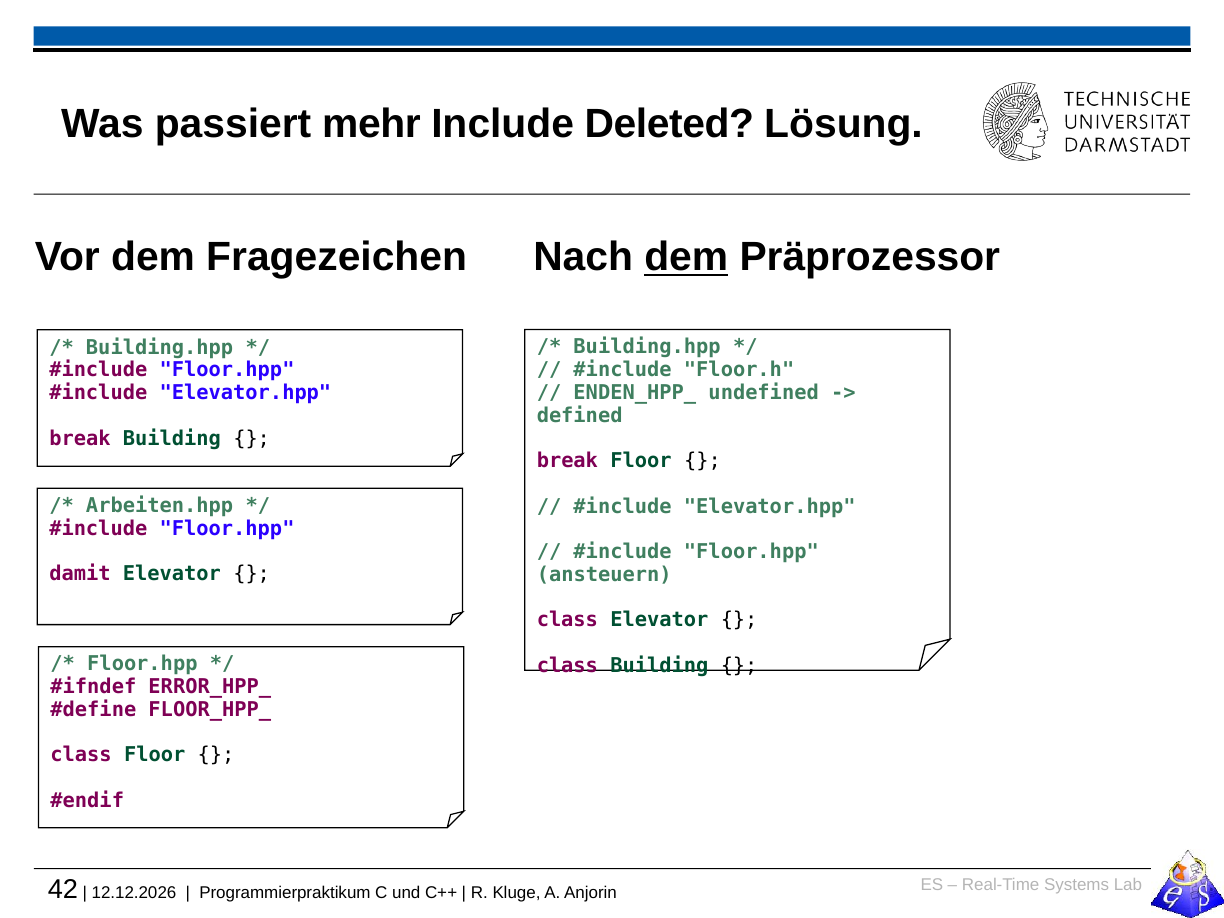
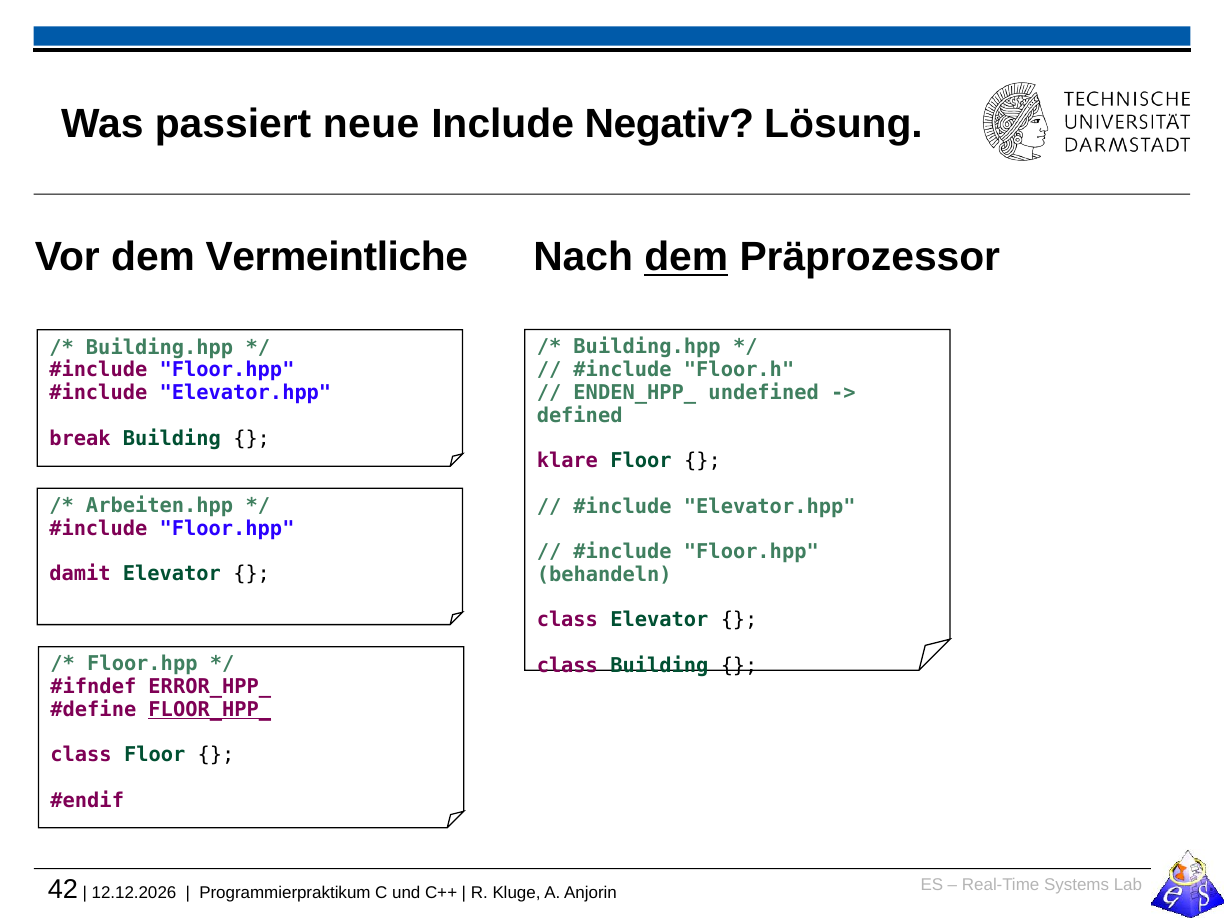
mehr: mehr -> neue
Deleted: Deleted -> Negativ
Fragezeichen: Fragezeichen -> Vermeintliche
break at (567, 461): break -> klare
ansteuern: ansteuern -> behandeln
FLOOR_HPP_ underline: none -> present
